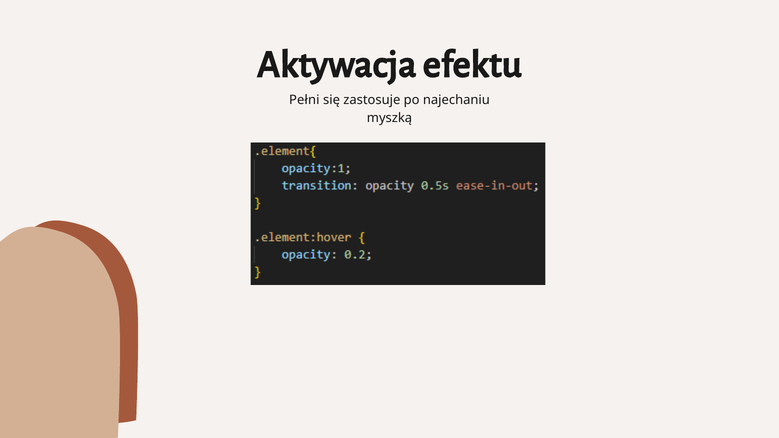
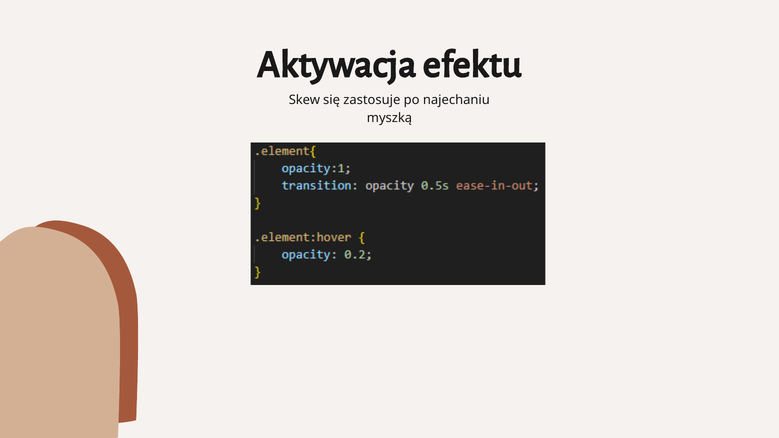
Pełni: Pełni -> Skew
